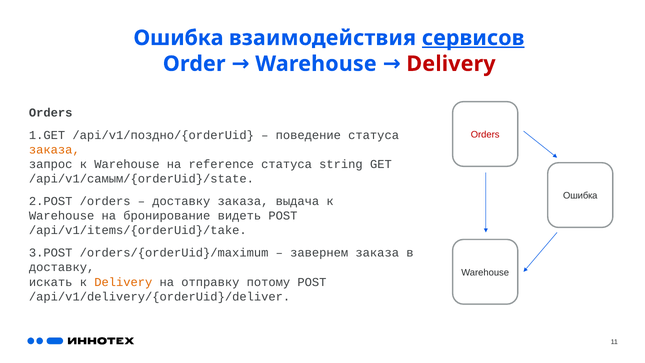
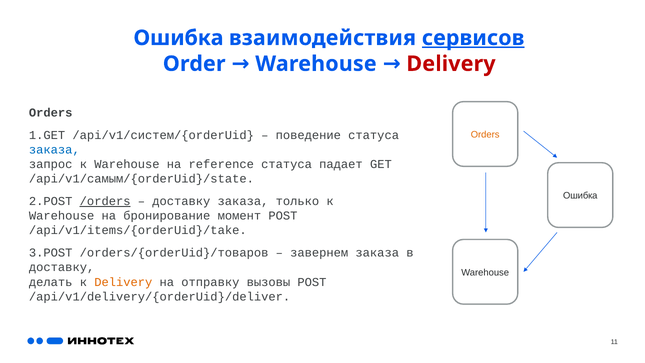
Orders at (485, 135) colour: red -> orange
/api/v1/поздно/{orderUid: /api/v1/поздно/{orderUid -> /api/v1/систем/{orderUid
заказа at (54, 150) colour: orange -> blue
string: string -> падает
/orders underline: none -> present
выдача: выдача -> только
видеть: видеть -> момент
/orders/{orderUid}/maximum: /orders/{orderUid}/maximum -> /orders/{orderUid}/товаров
искать: искать -> делать
потому: потому -> вызовы
